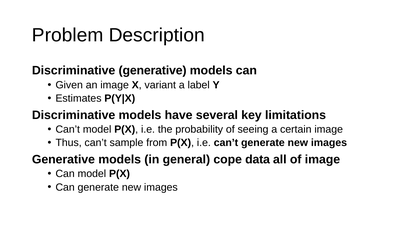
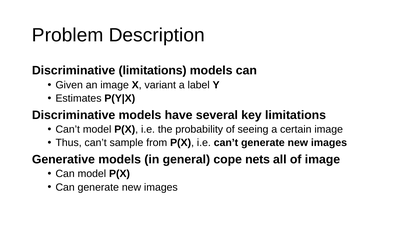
Discriminative generative: generative -> limitations
data: data -> nets
